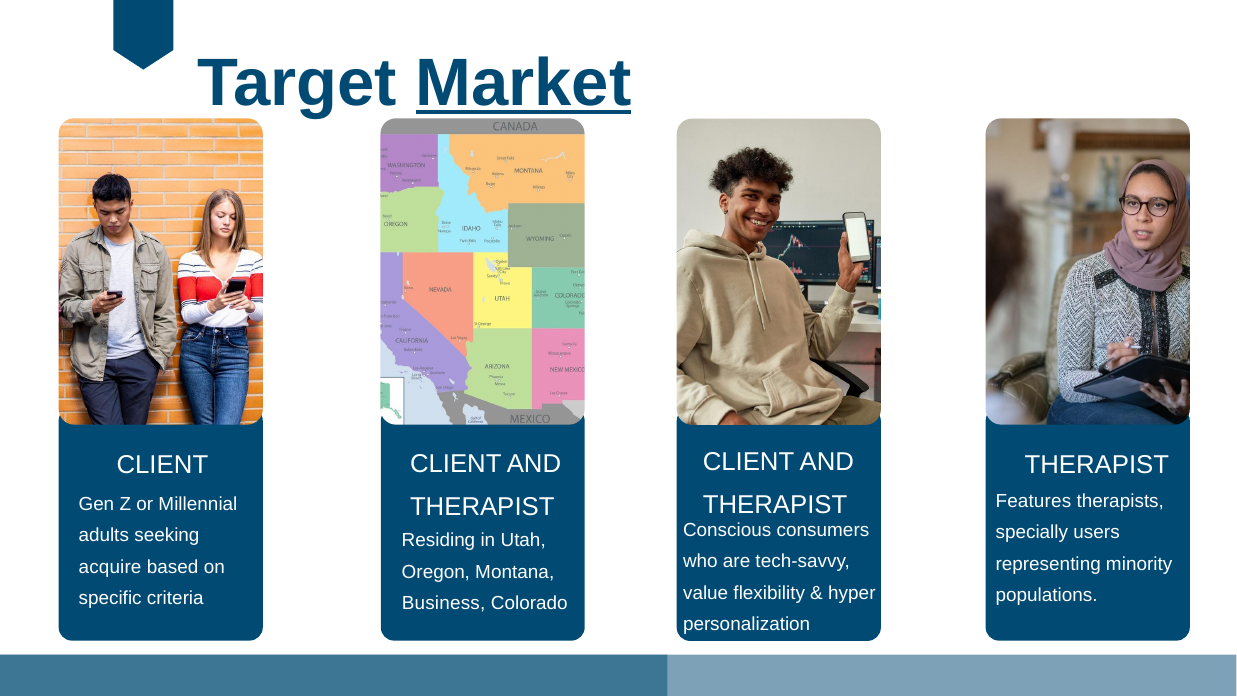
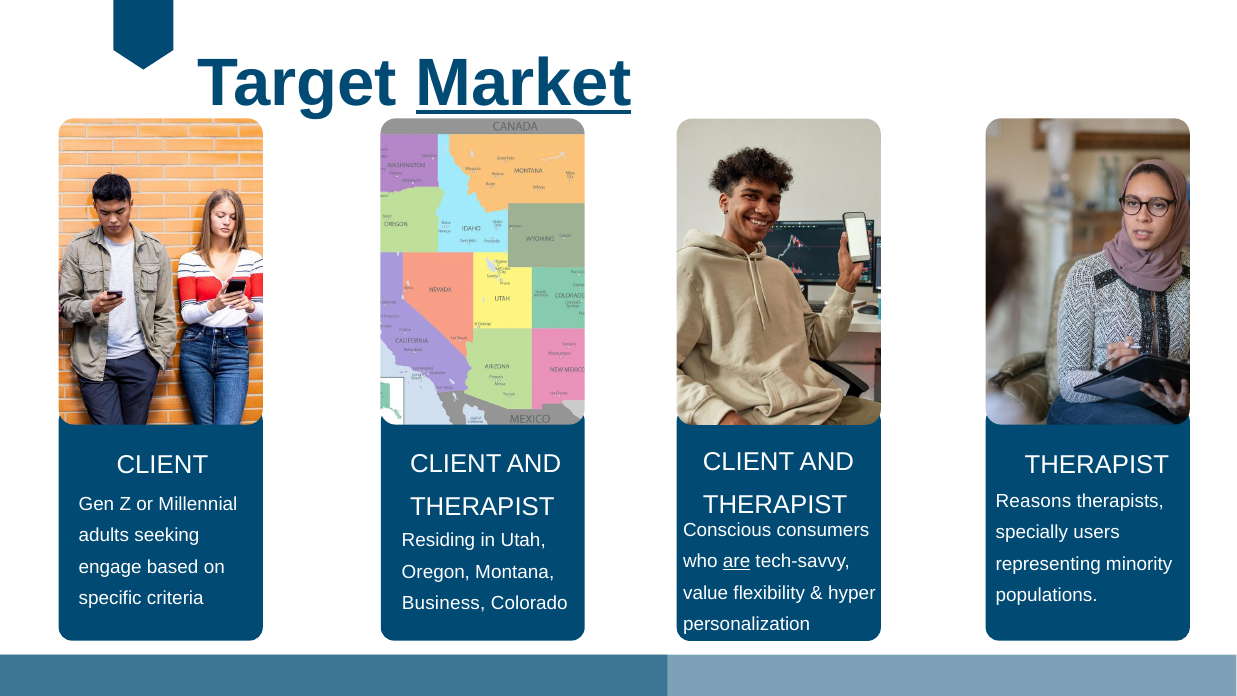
Features: Features -> Reasons
are underline: none -> present
acquire: acquire -> engage
